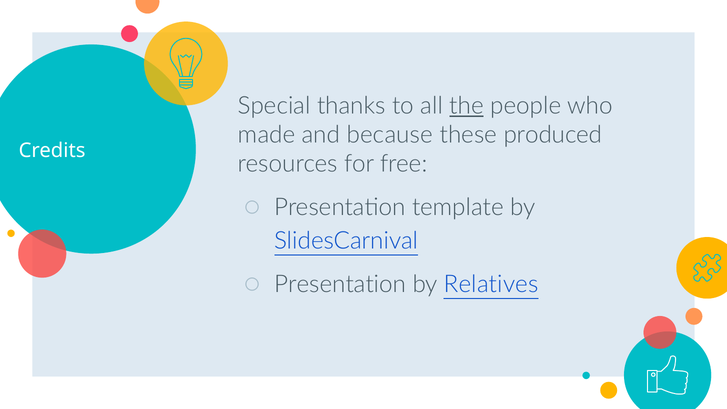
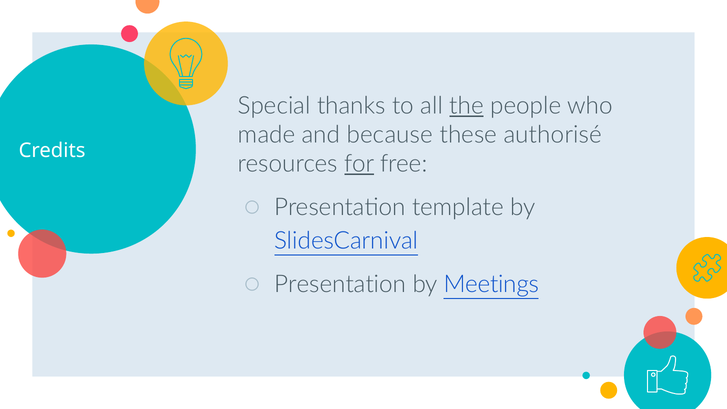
produced: produced -> authorisé
for underline: none -> present
Relatives: Relatives -> Meetings
